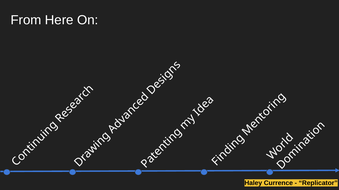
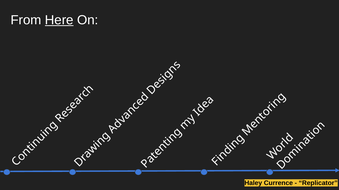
Here underline: none -> present
